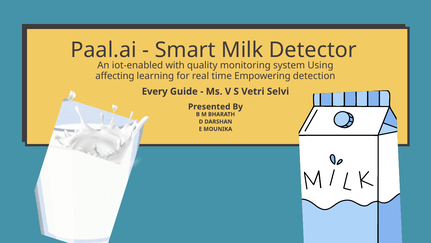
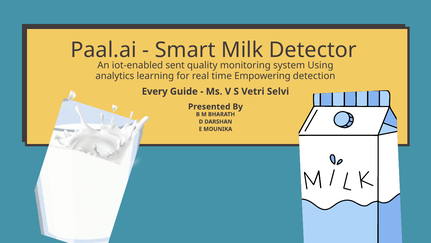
with: with -> sent
affecting: affecting -> analytics
